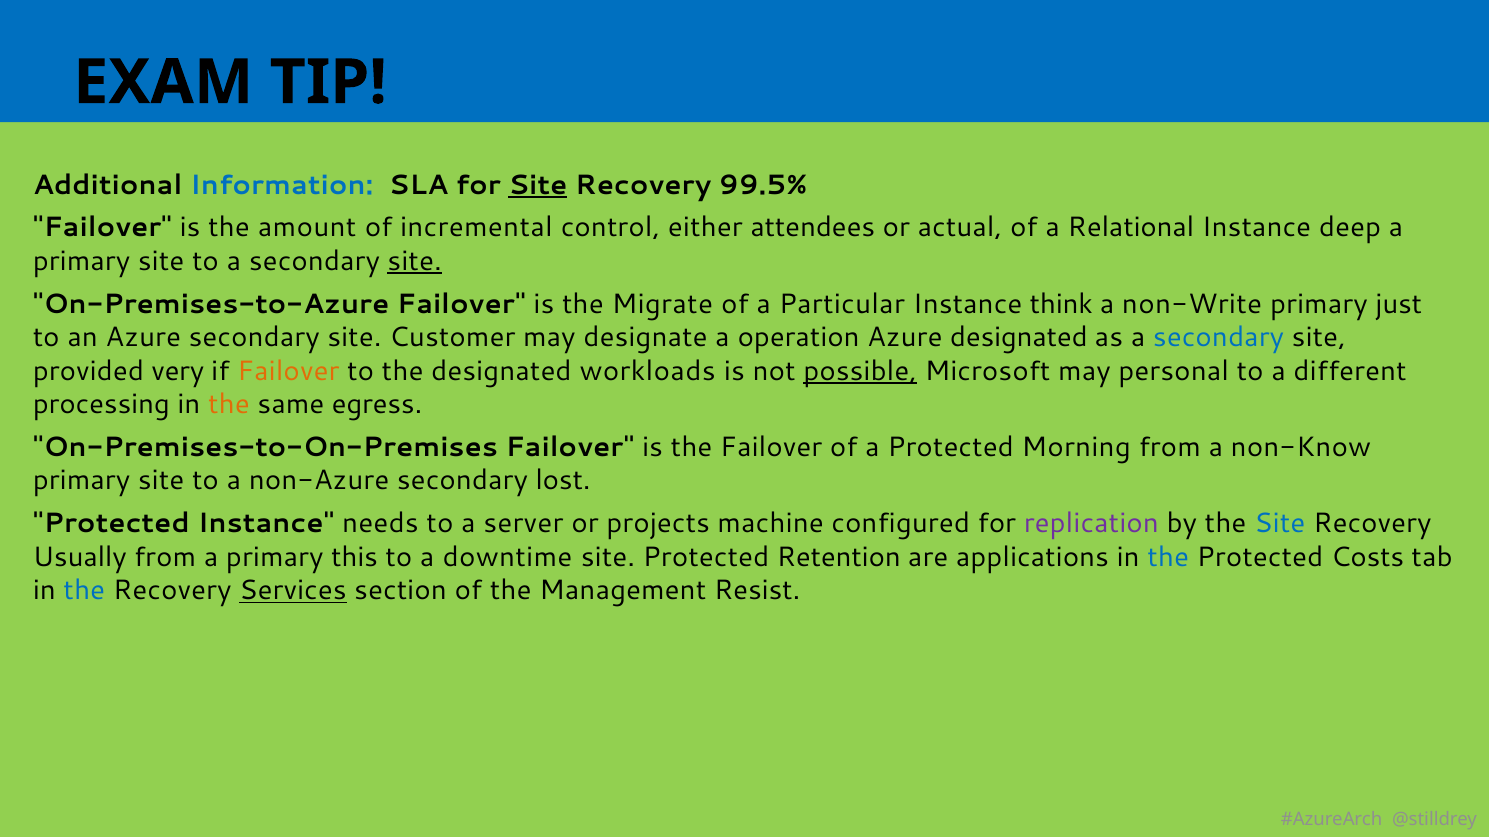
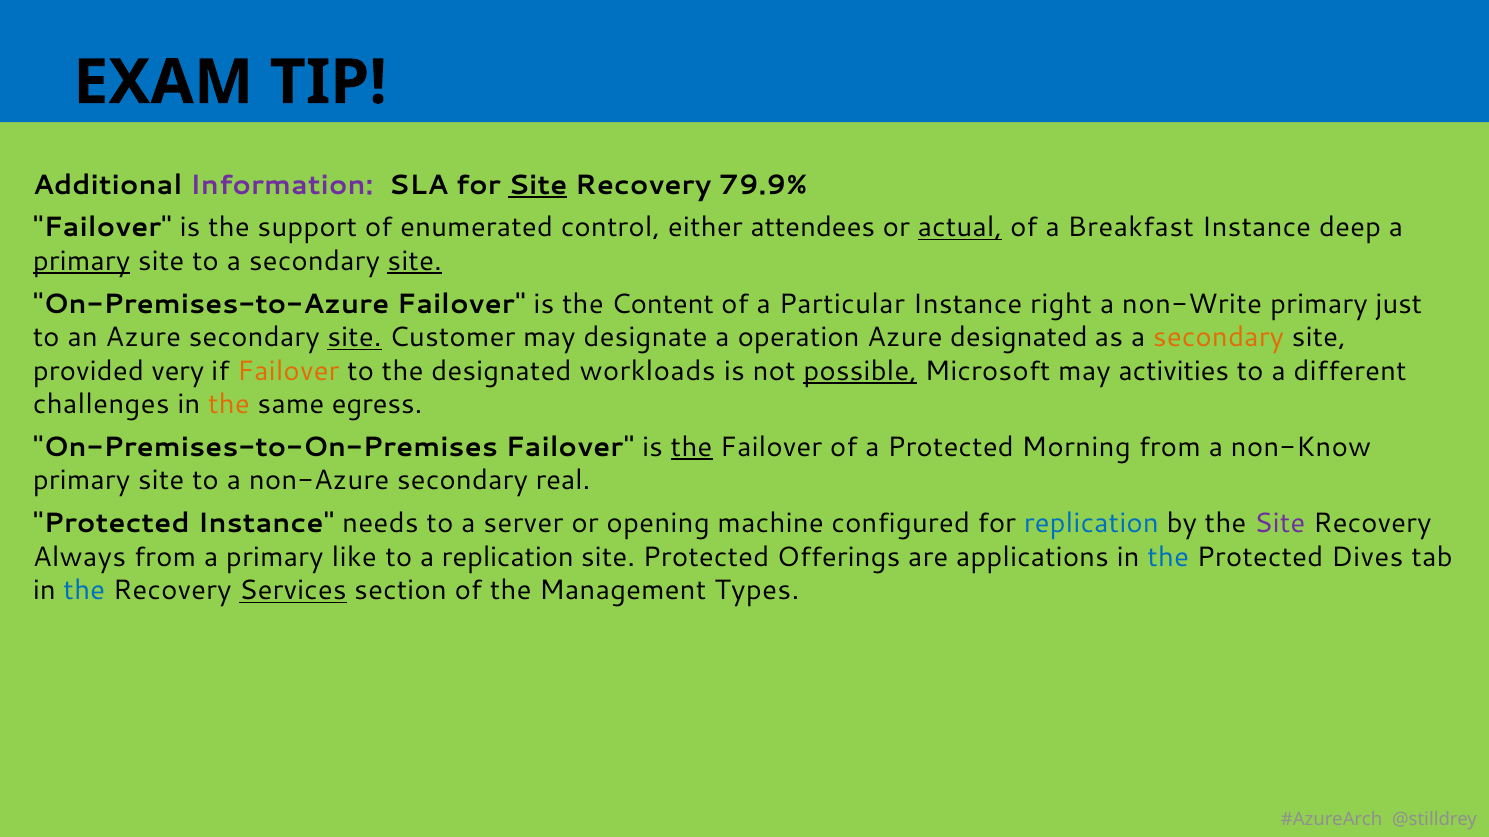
Information colour: blue -> purple
99.5%: 99.5% -> 79.9%
amount: amount -> support
incremental: incremental -> enumerated
actual underline: none -> present
Relational: Relational -> Breakfast
primary at (82, 261) underline: none -> present
Migrate: Migrate -> Content
think: think -> right
site at (354, 338) underline: none -> present
secondary at (1219, 338) colour: blue -> orange
personal: personal -> activities
processing: processing -> challenges
the at (692, 447) underline: none -> present
lost: lost -> real
projects: projects -> opening
replication at (1091, 524) colour: purple -> blue
Site at (1280, 524) colour: blue -> purple
Usually: Usually -> Always
this: this -> like
a downtime: downtime -> replication
Retention: Retention -> Offerings
Costs: Costs -> Dives
Resist: Resist -> Types
